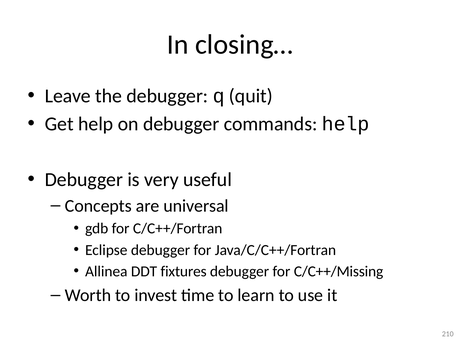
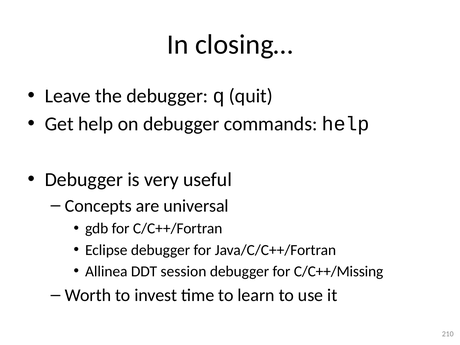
fixtures: fixtures -> session
